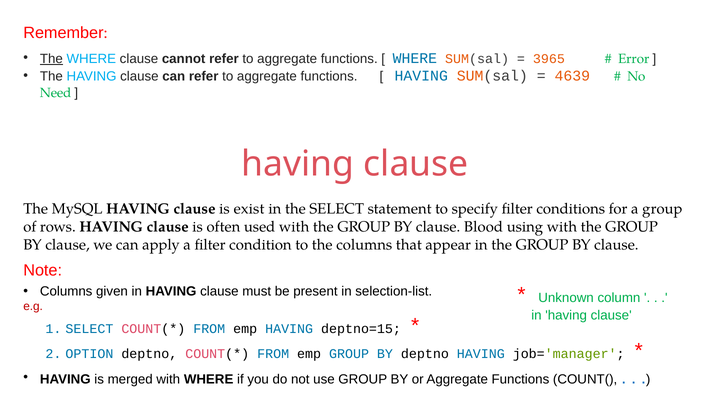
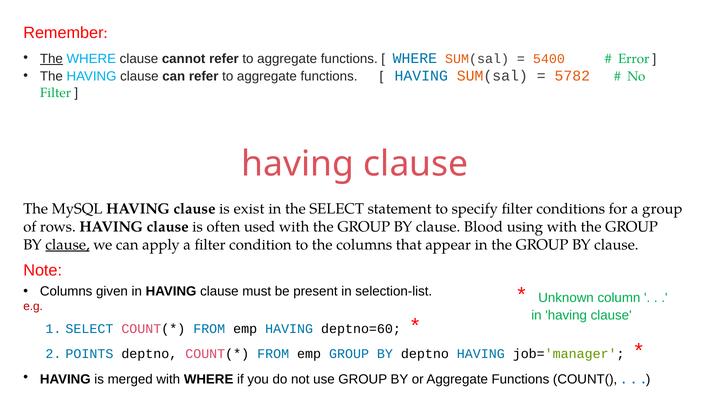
3965: 3965 -> 5400
4639: 4639 -> 5782
Need at (56, 93): Need -> Filter
clause at (68, 244) underline: none -> present
deptno=15: deptno=15 -> deptno=60
OPTION: OPTION -> POINTS
